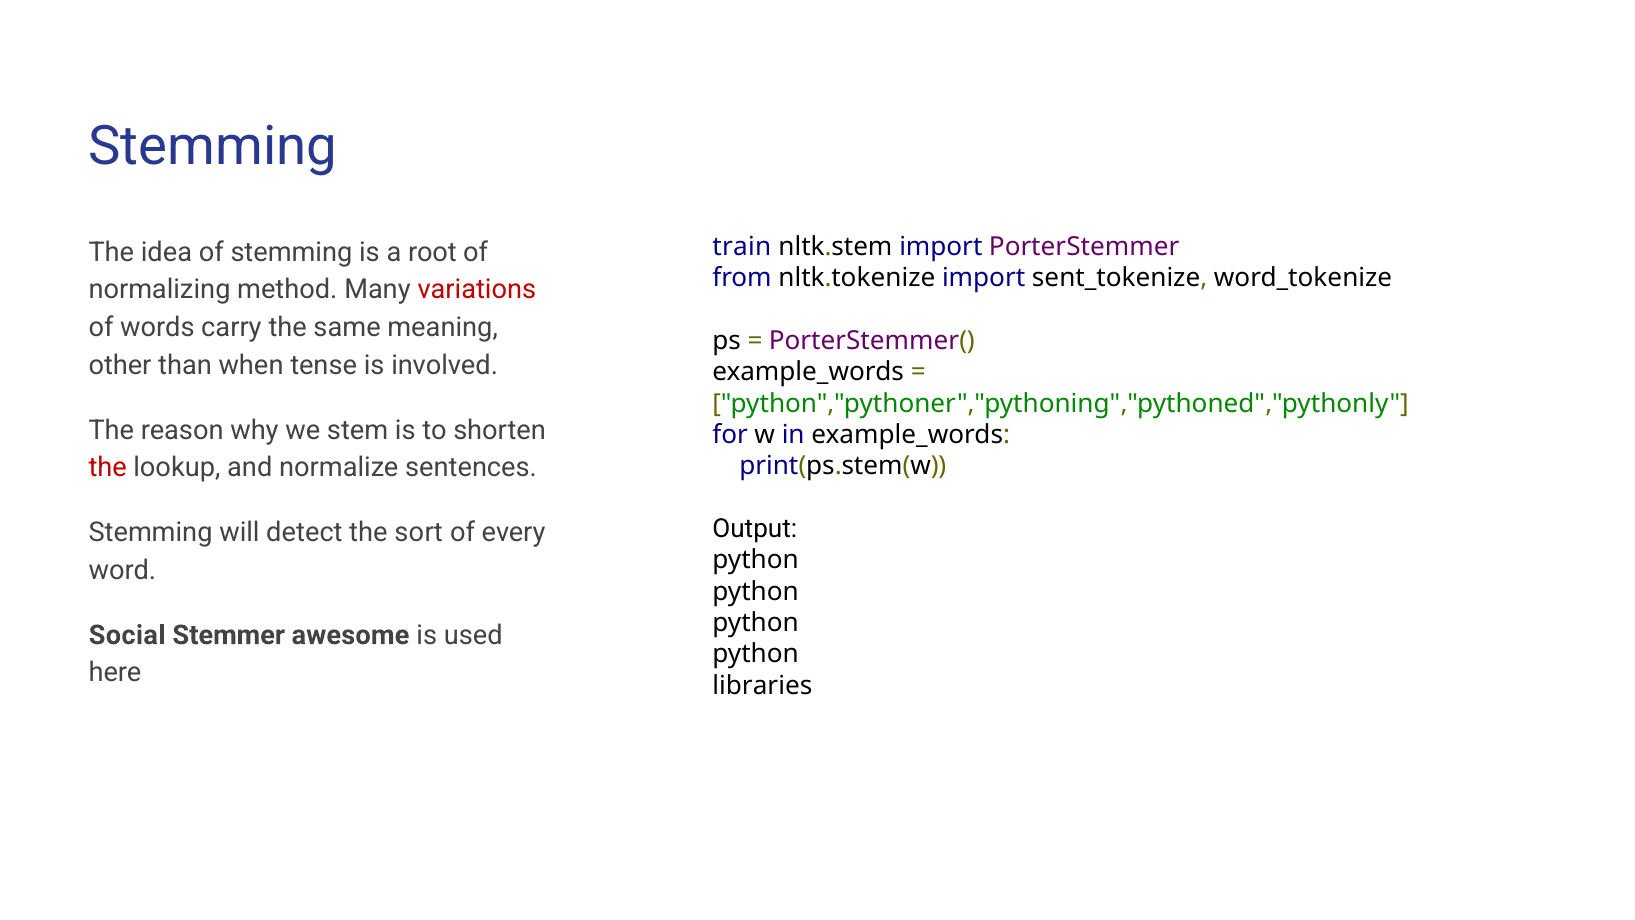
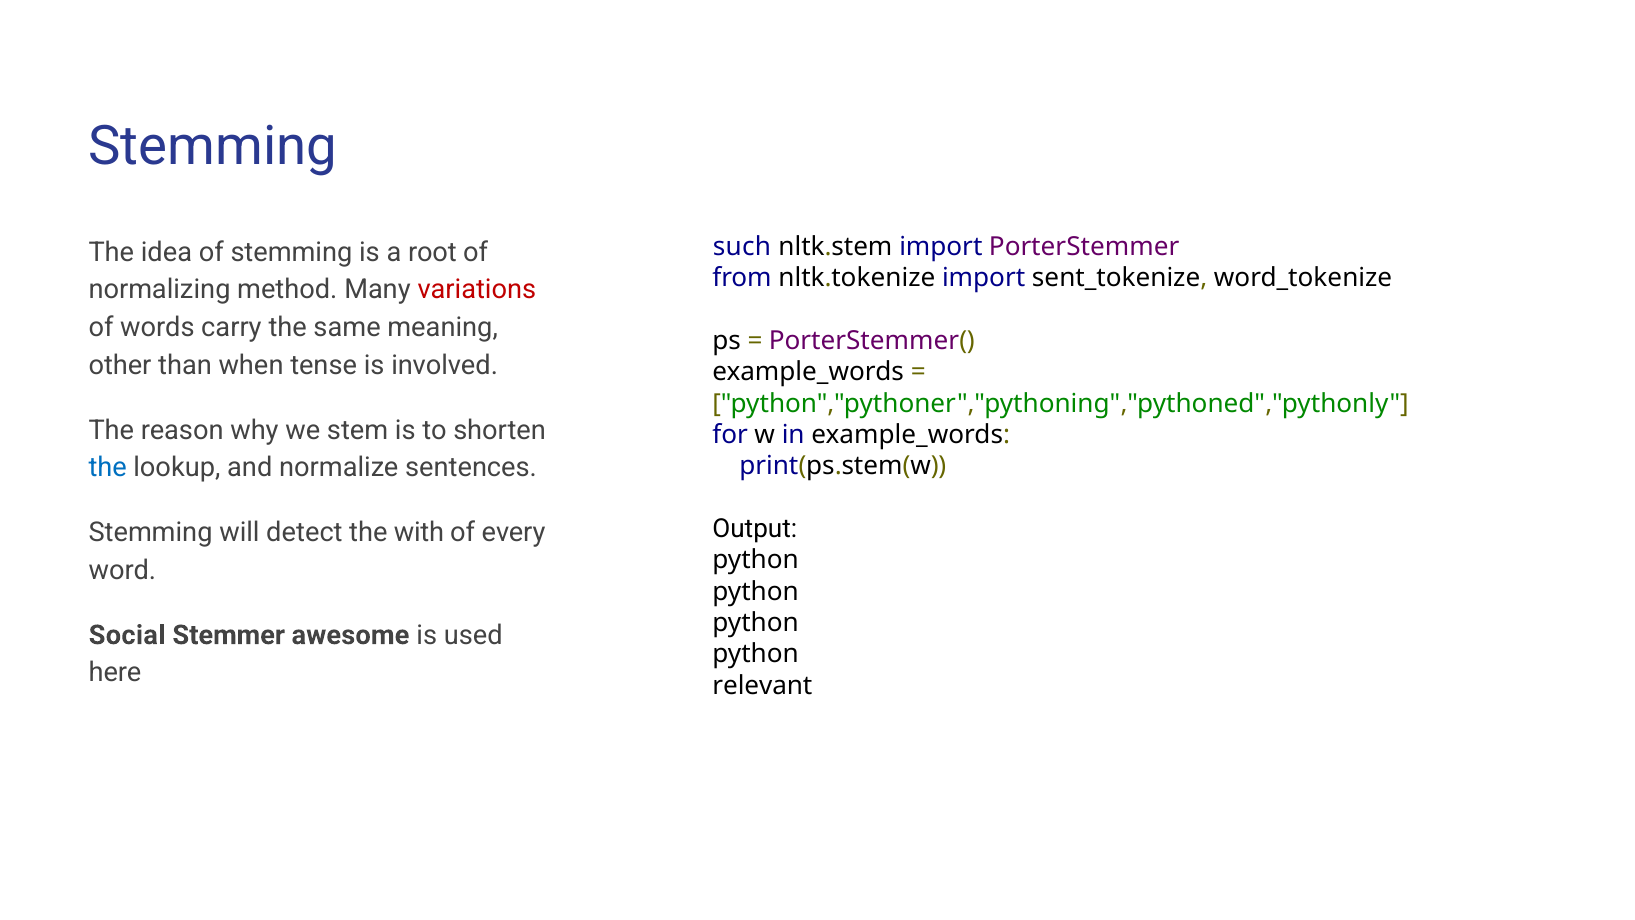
train: train -> such
the at (108, 468) colour: red -> blue
sort: sort -> with
libraries: libraries -> relevant
